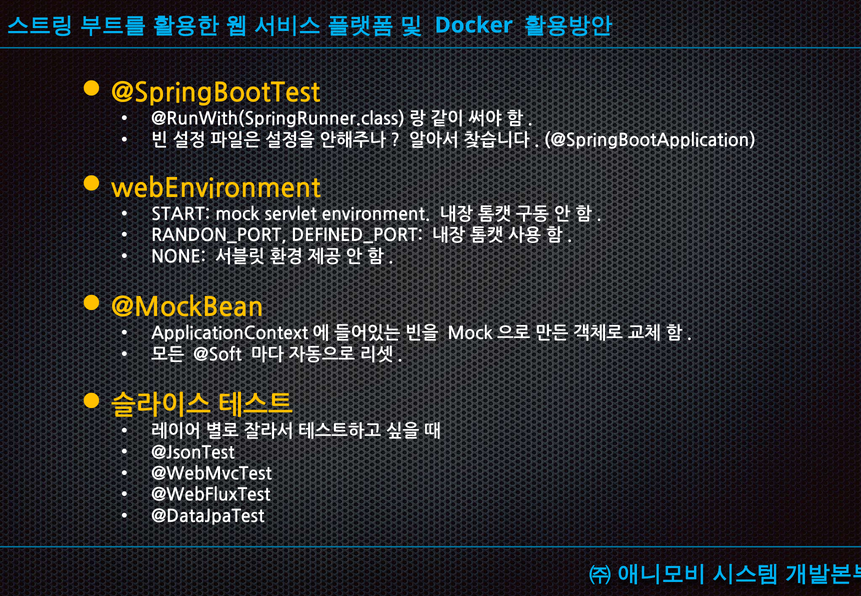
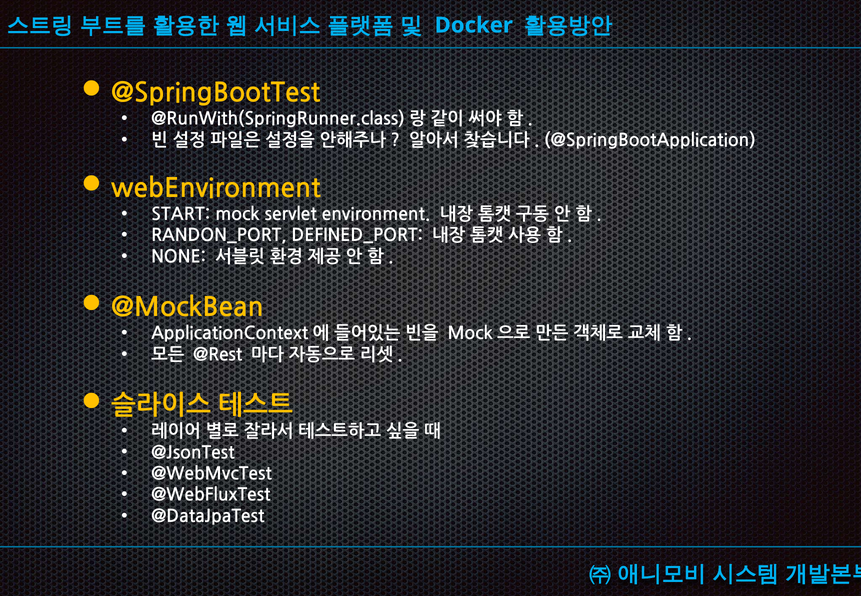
@Soft: @Soft -> @Rest
